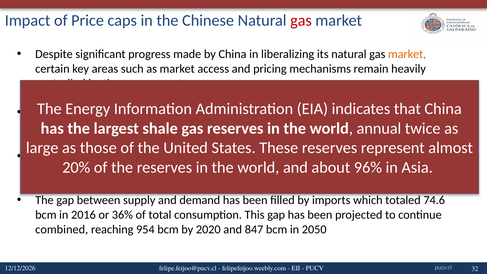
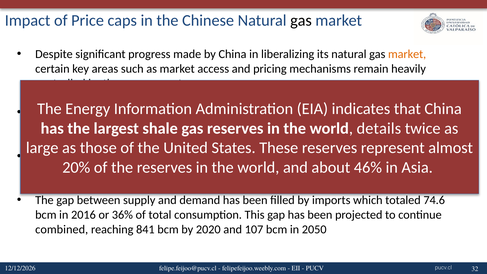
gas at (301, 20) colour: red -> black
annual: annual -> details
96%: 96% -> 46%
954: 954 -> 841
847: 847 -> 107
